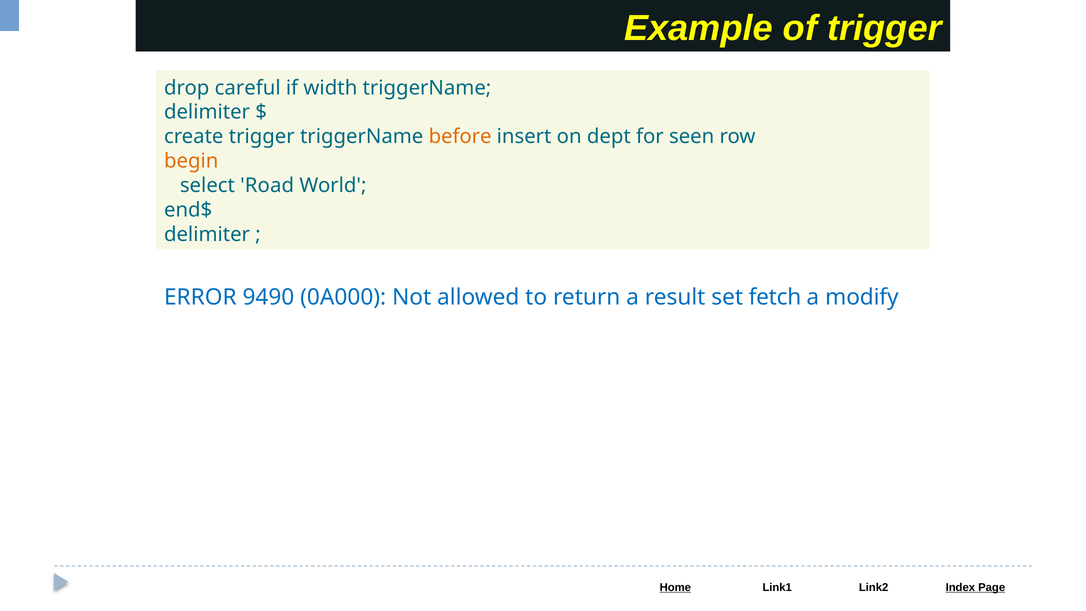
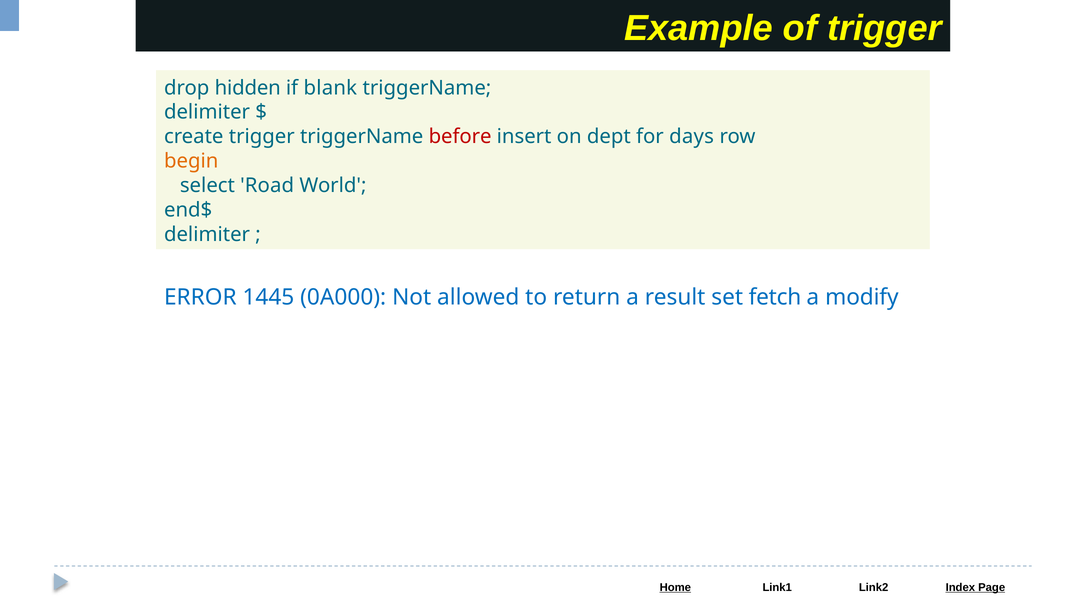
careful: careful -> hidden
width: width -> blank
before colour: orange -> red
seen: seen -> days
9490: 9490 -> 1445
